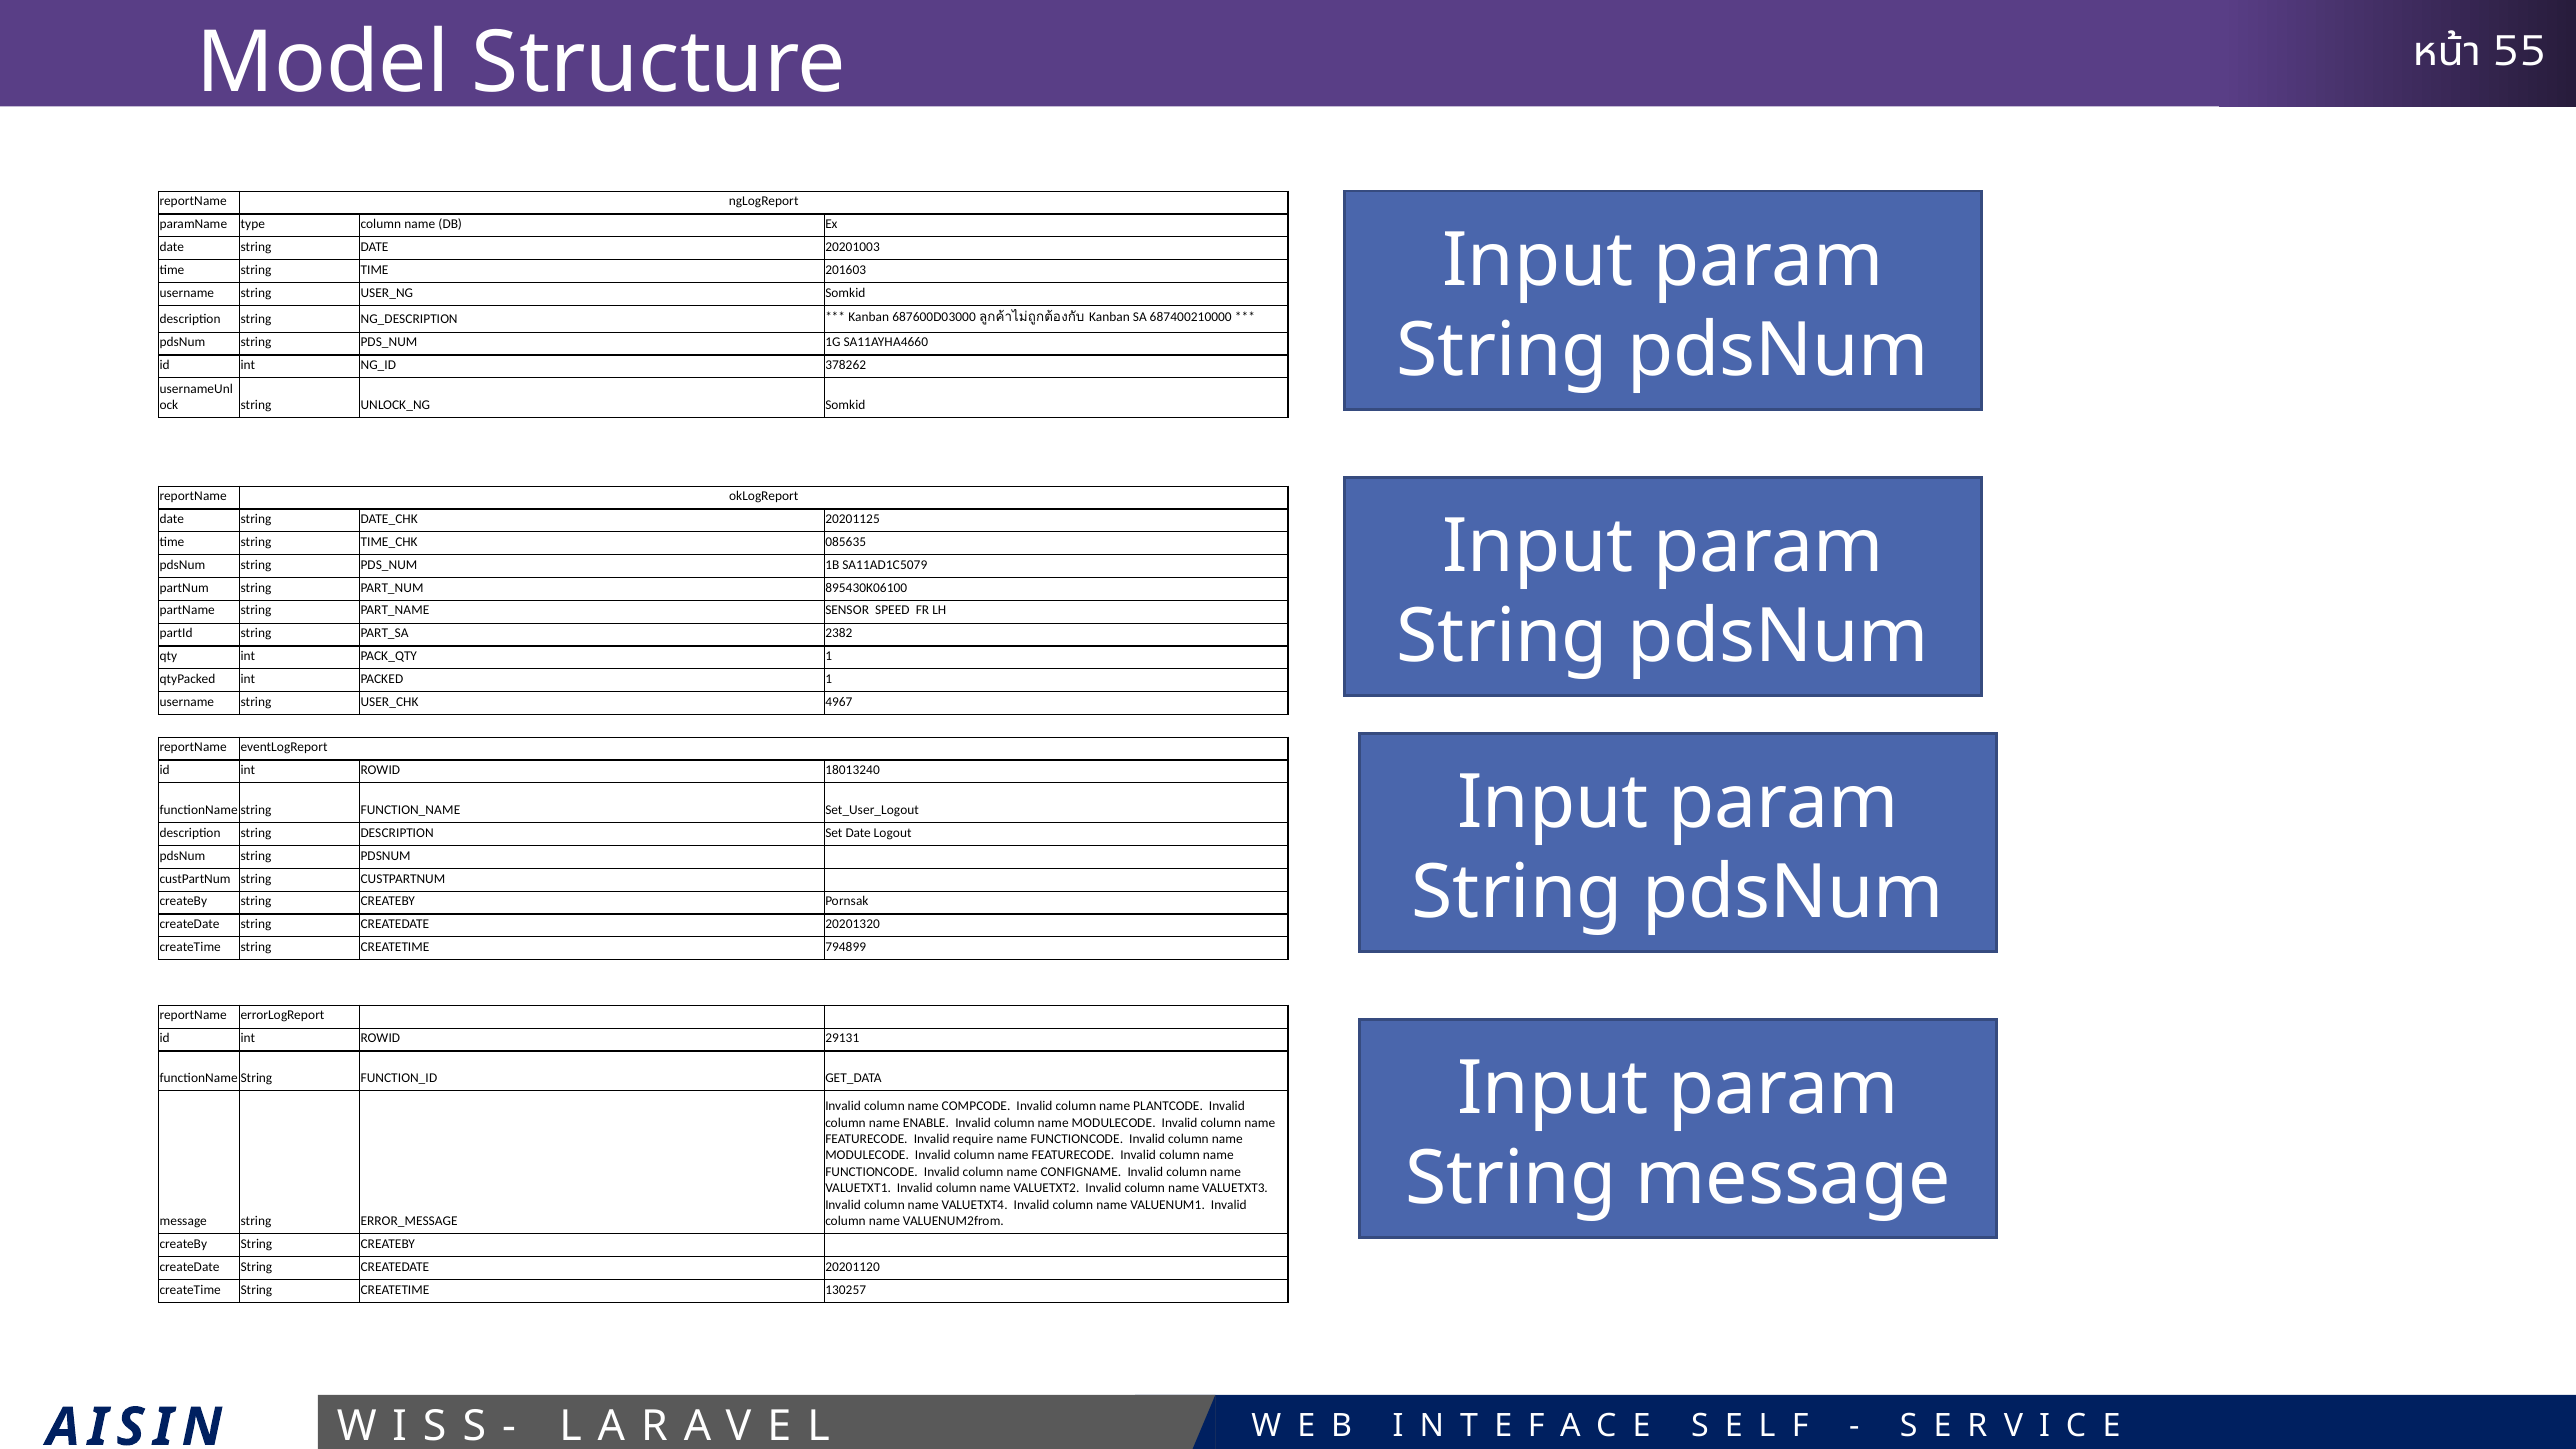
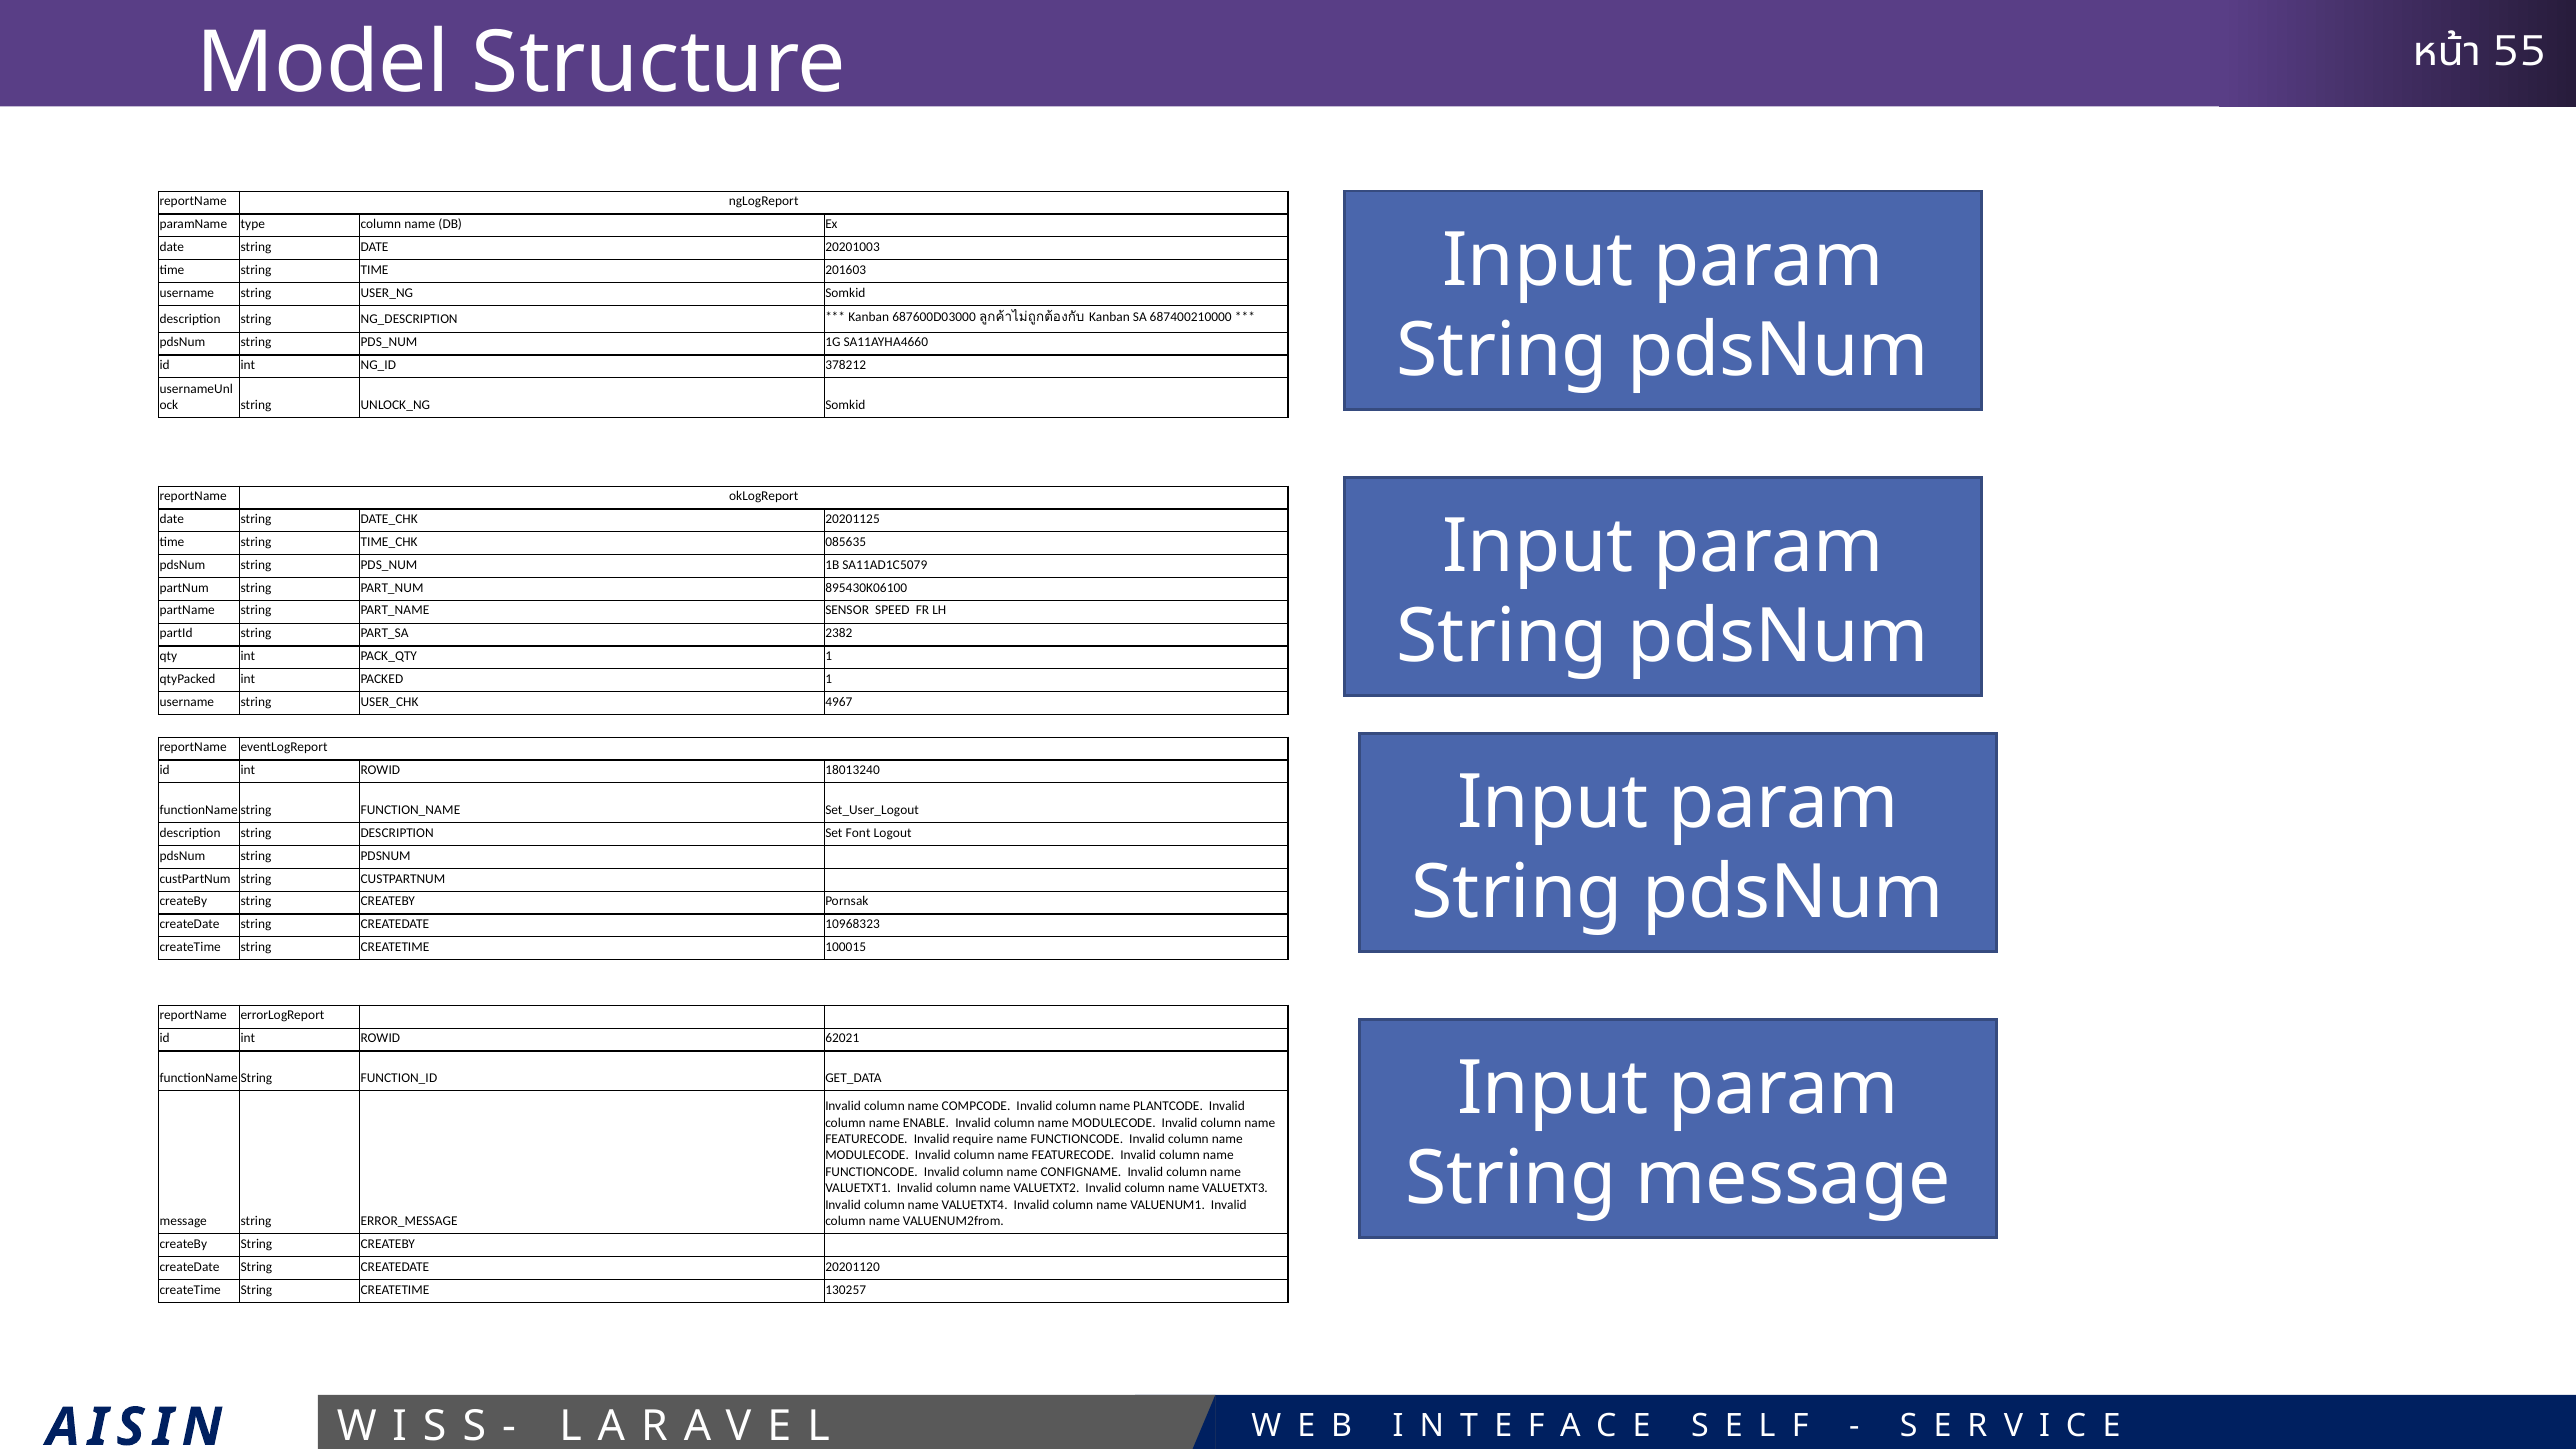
378262: 378262 -> 378212
Set Date: Date -> Font
20201320: 20201320 -> 10968323
794899: 794899 -> 100015
29131: 29131 -> 62021
